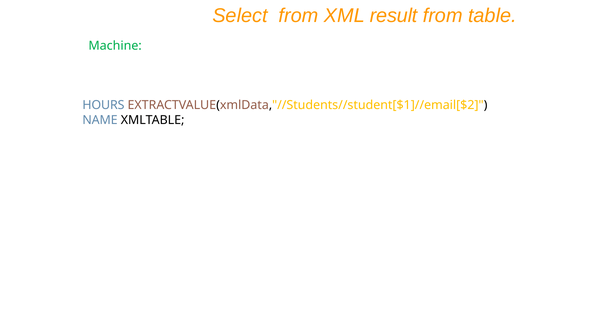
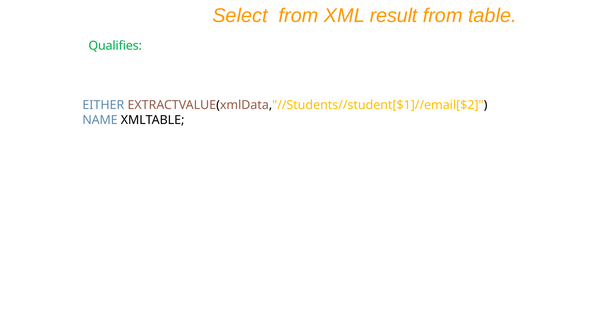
Machine: Machine -> Qualifies
HOURS: HOURS -> EITHER
